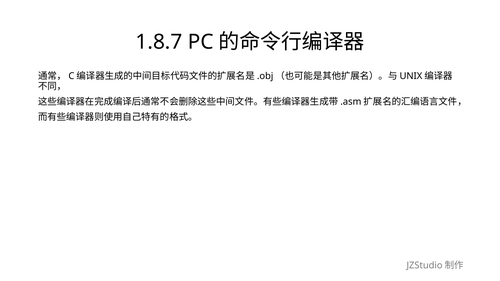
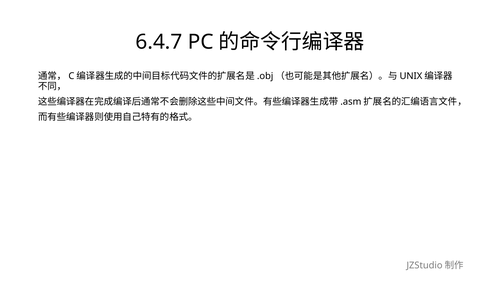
1.8.7: 1.8.7 -> 6.4.7
